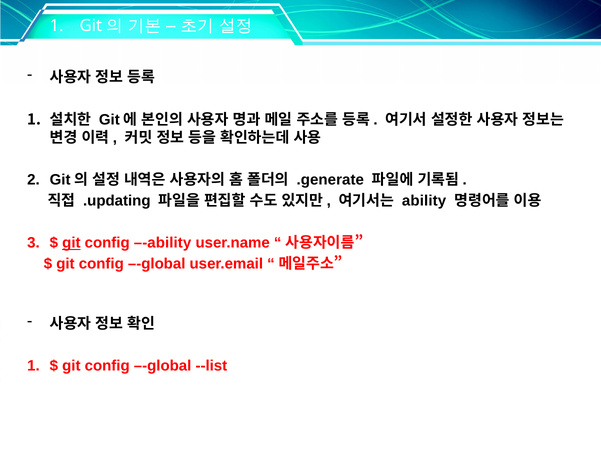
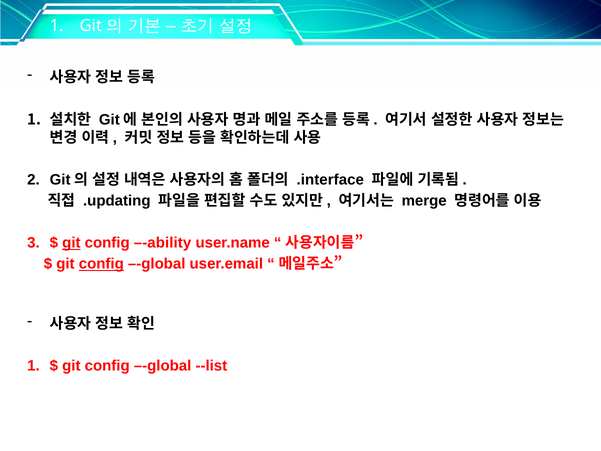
.generate: .generate -> .interface
ability: ability -> merge
config at (101, 264) underline: none -> present
